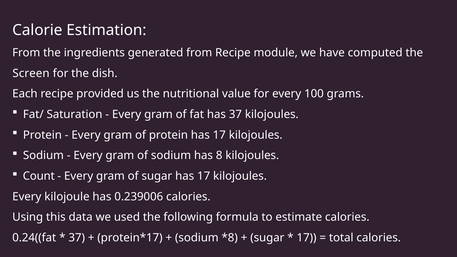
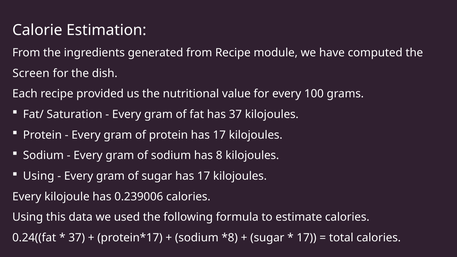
Count at (39, 176): Count -> Using
